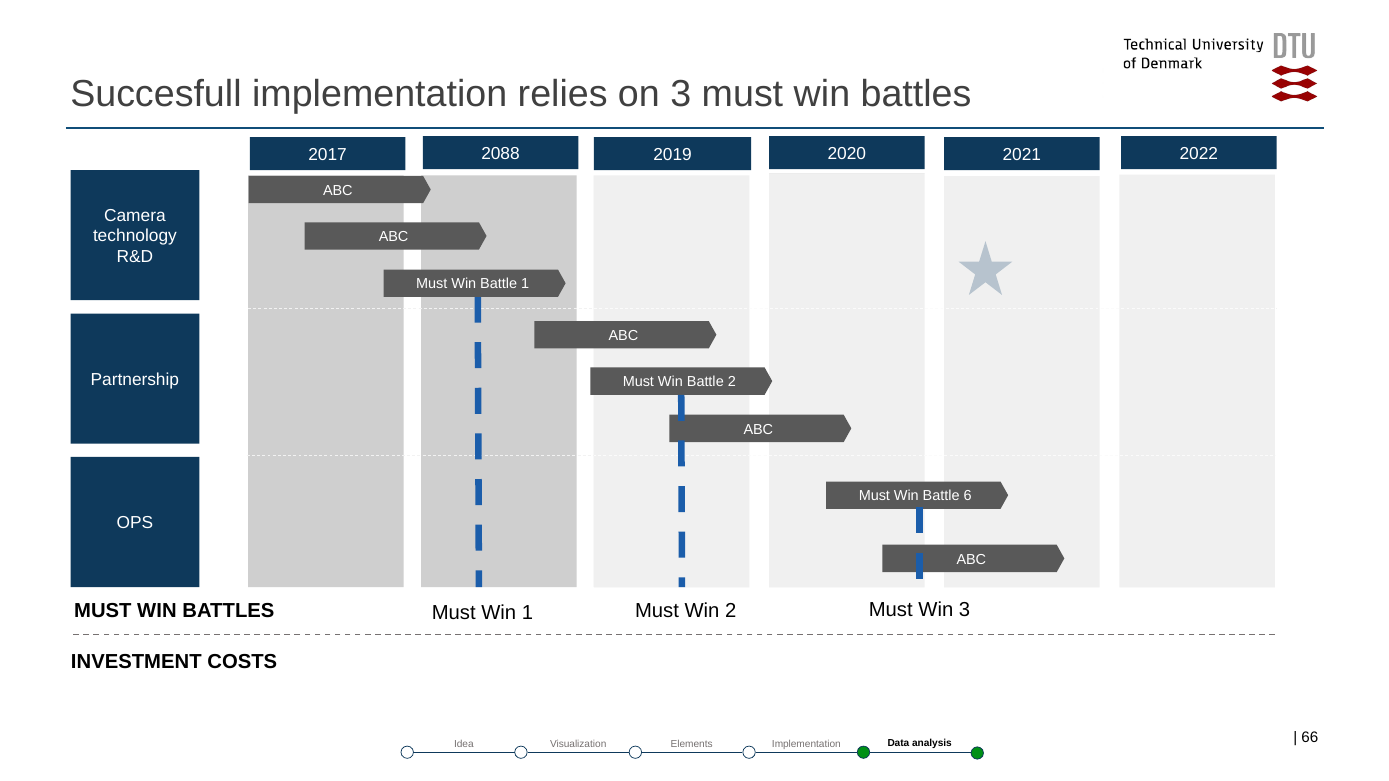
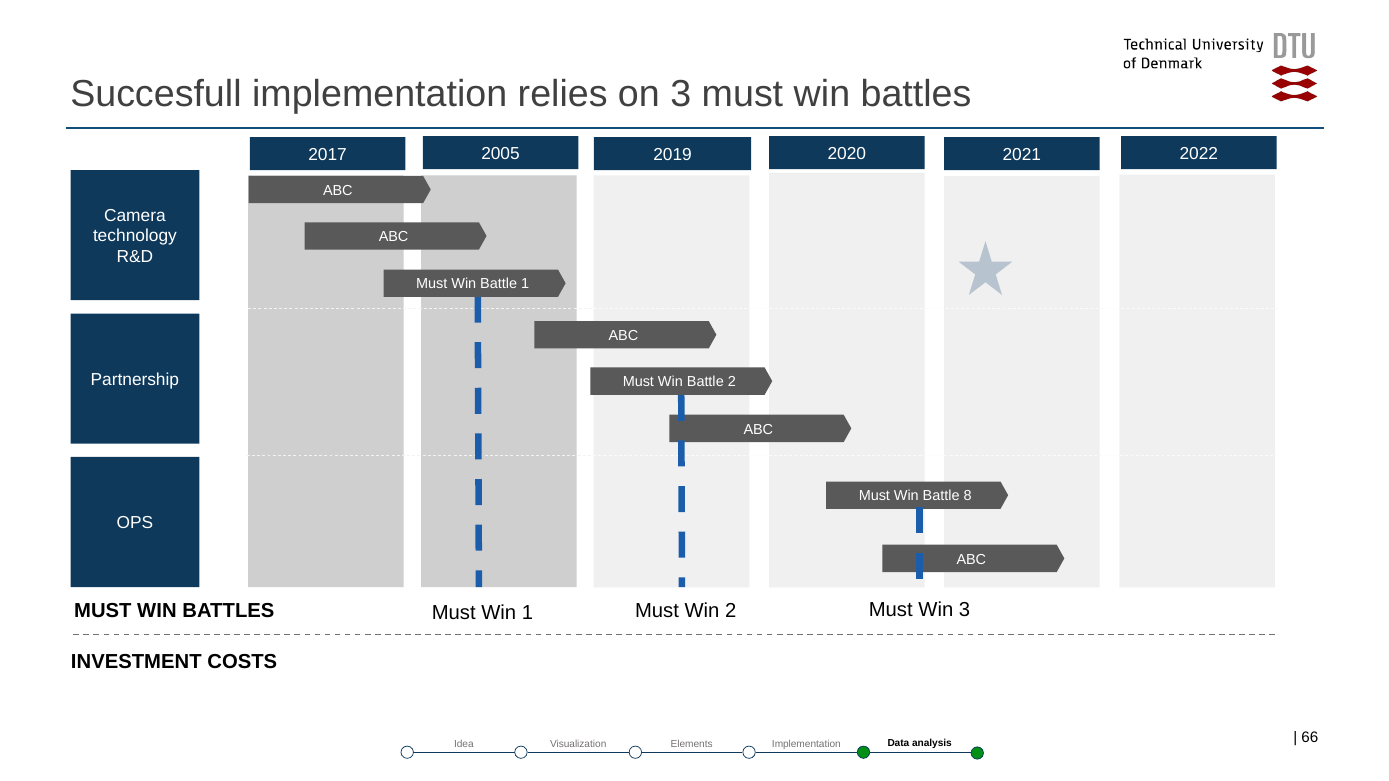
2088: 2088 -> 2005
6: 6 -> 8
